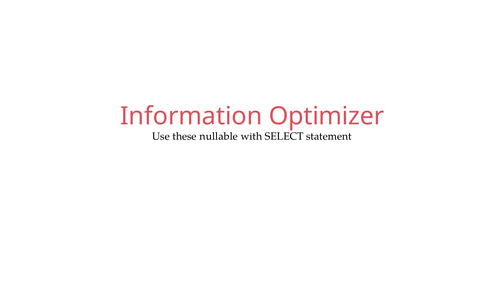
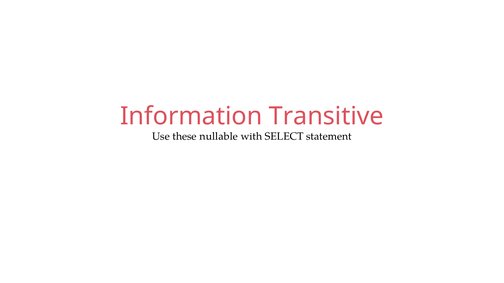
Optimizer: Optimizer -> Transitive
